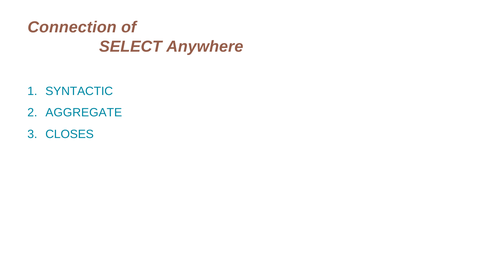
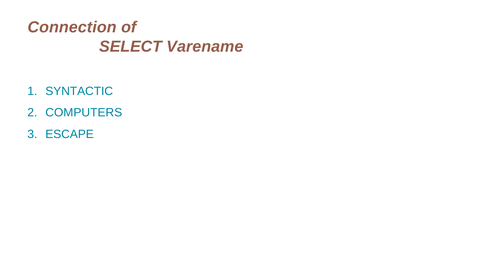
Anywhere: Anywhere -> Varename
AGGREGATE: AGGREGATE -> COMPUTERS
CLOSES: CLOSES -> ESCAPE
